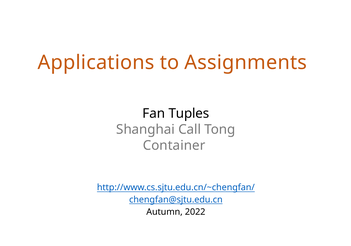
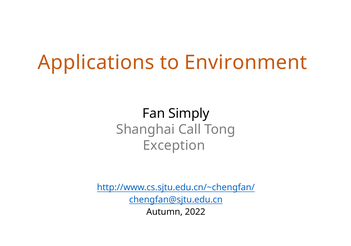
Assignments: Assignments -> Environment
Tuples: Tuples -> Simply
Container: Container -> Exception
